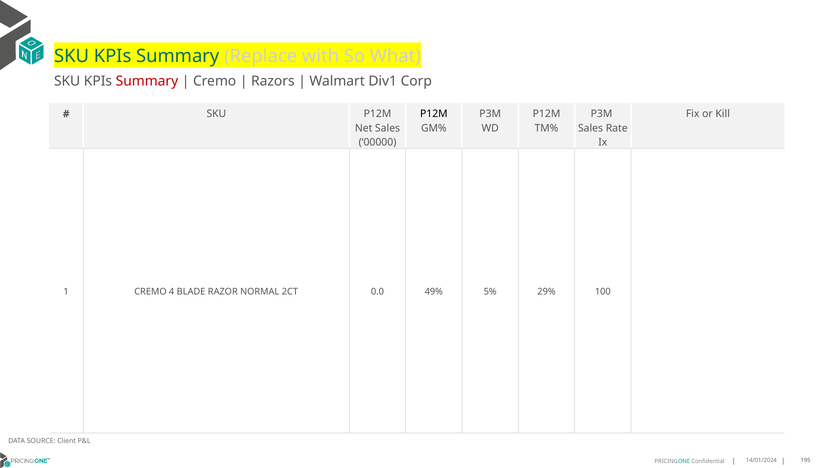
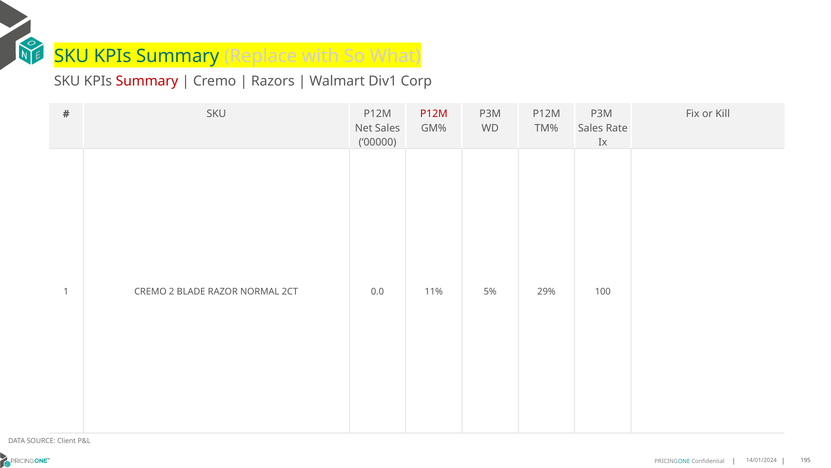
P12M at (434, 114) colour: black -> red
4: 4 -> 2
49%: 49% -> 11%
